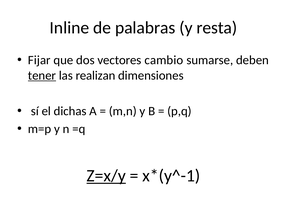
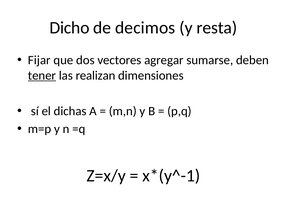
Inline: Inline -> Dicho
palabras: palabras -> decimos
cambio: cambio -> agregar
Z=x/y underline: present -> none
